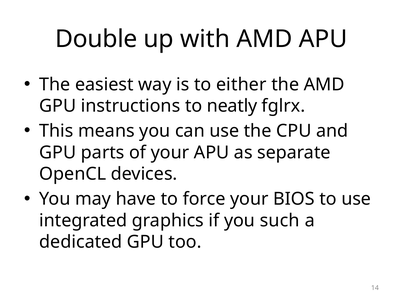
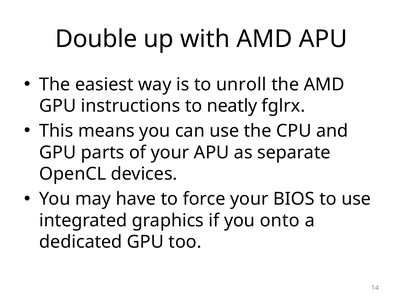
either: either -> unroll
such: such -> onto
